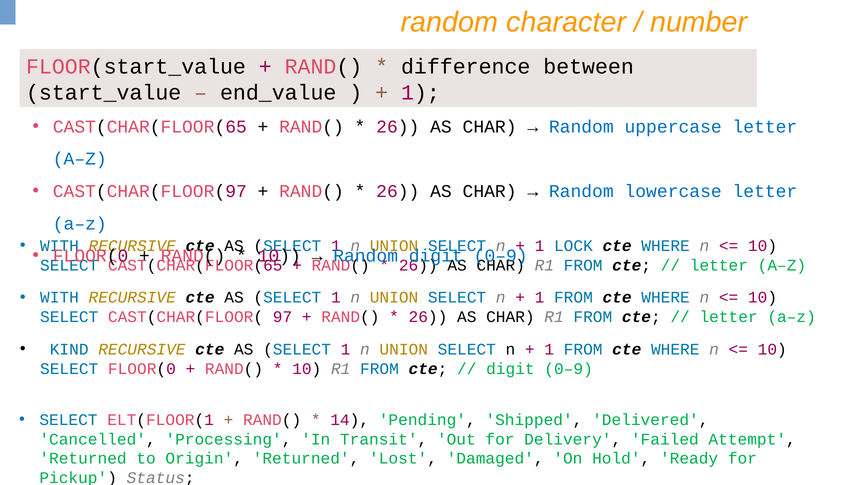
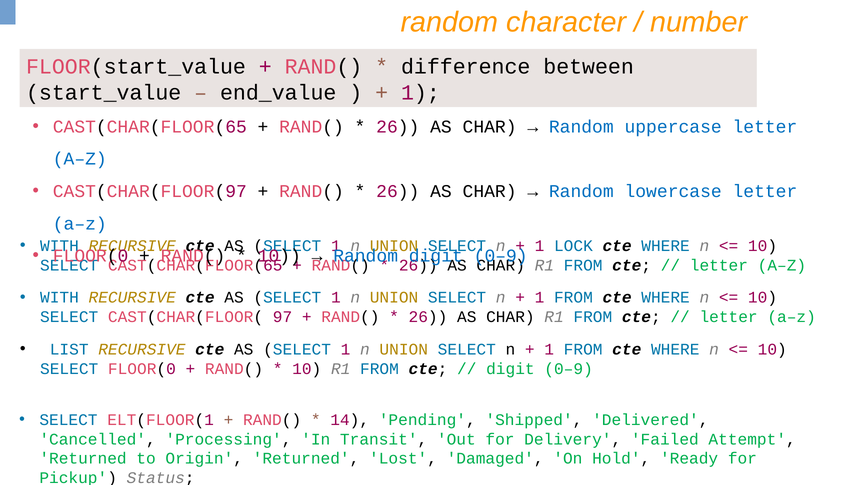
KIND: KIND -> LIST
